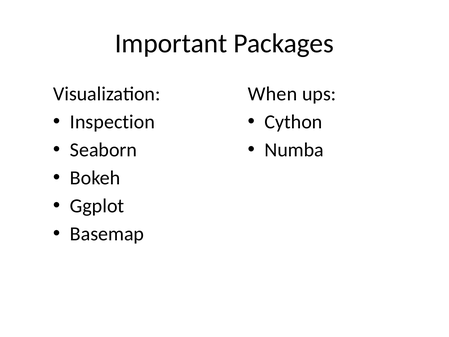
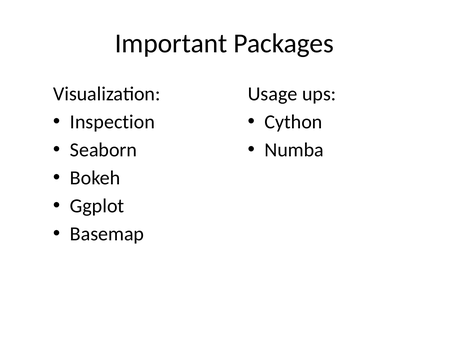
When: When -> Usage
